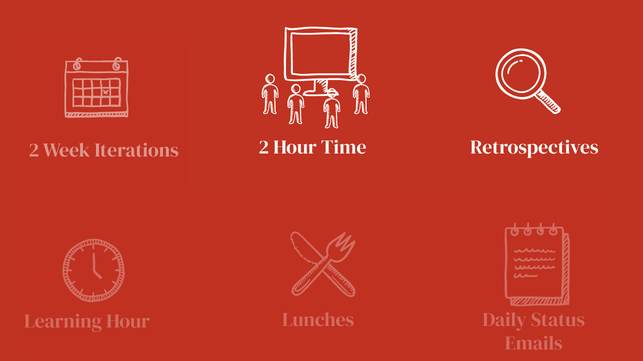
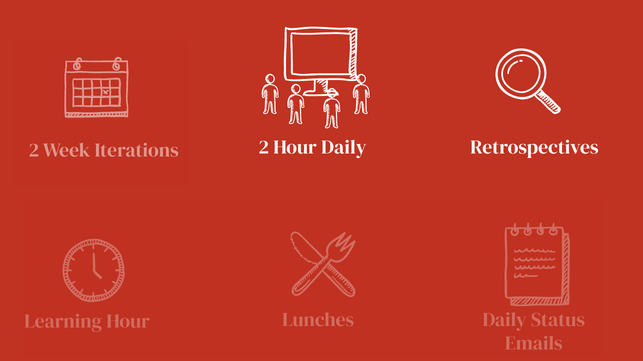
Hour Time: Time -> Daily
